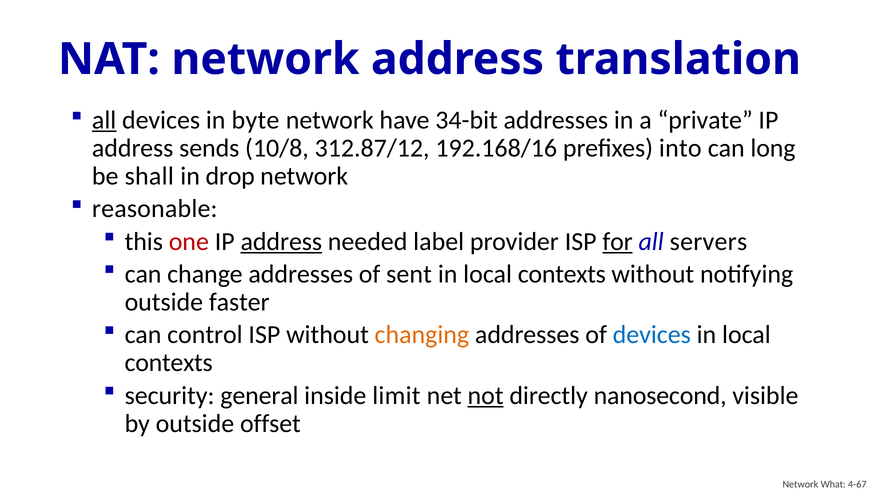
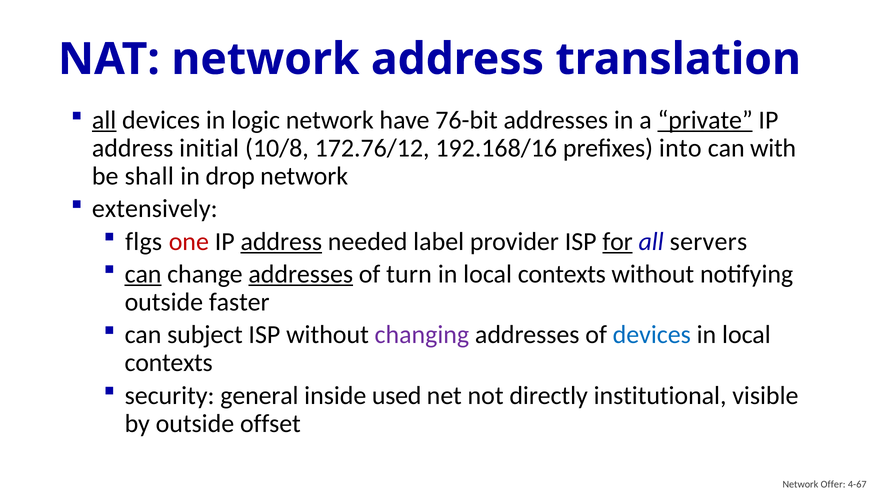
byte: byte -> logic
34-bit: 34-bit -> 76-bit
private underline: none -> present
sends: sends -> initial
312.87/12: 312.87/12 -> 172.76/12
long: long -> with
reasonable: reasonable -> extensively
this: this -> flgs
can at (143, 274) underline: none -> present
addresses at (301, 274) underline: none -> present
sent: sent -> turn
control: control -> subject
changing colour: orange -> purple
limit: limit -> used
not underline: present -> none
nanosecond: nanosecond -> institutional
What: What -> Offer
